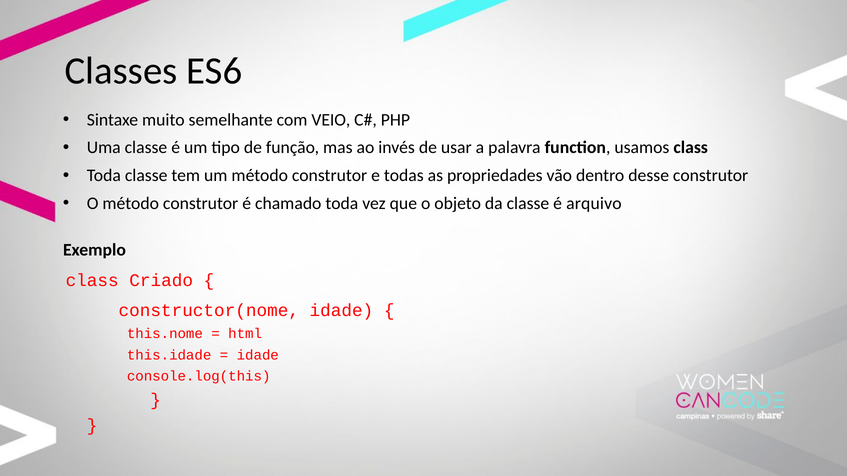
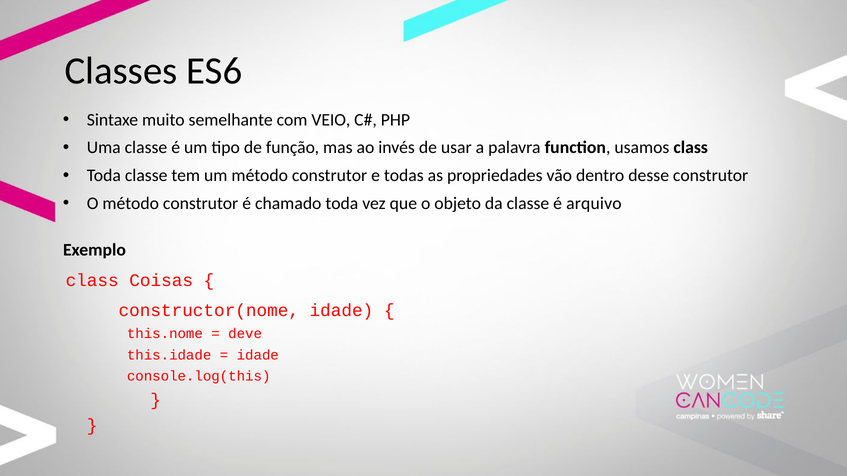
Criado: Criado -> Coisas
html: html -> deve
